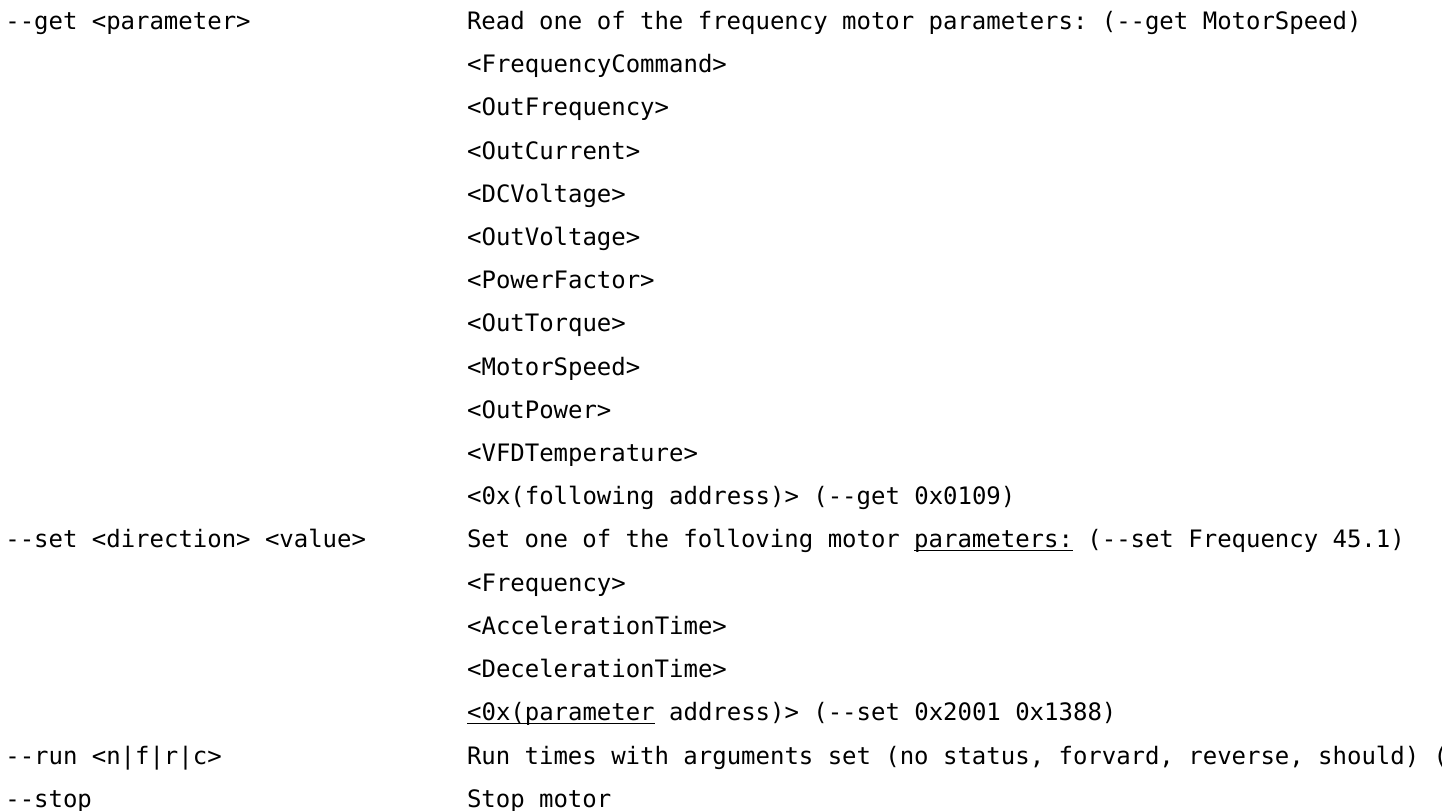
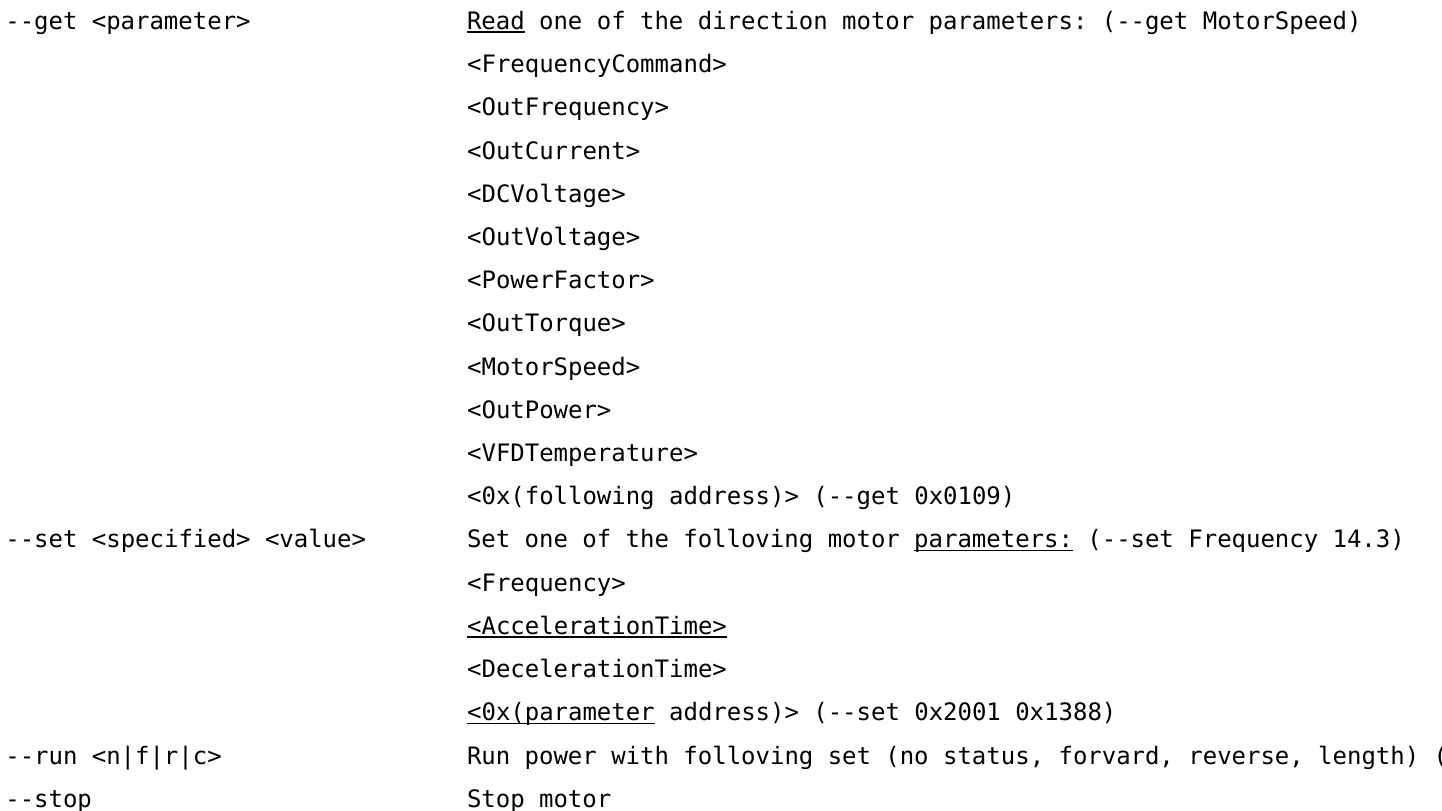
Read underline: none -> present
the frequency: frequency -> direction
<direction>: <direction> -> <specified>
45.1: 45.1 -> 14.3
<AccelerationTime> underline: none -> present
times: times -> power
with arguments: arguments -> folloving
should: should -> length
